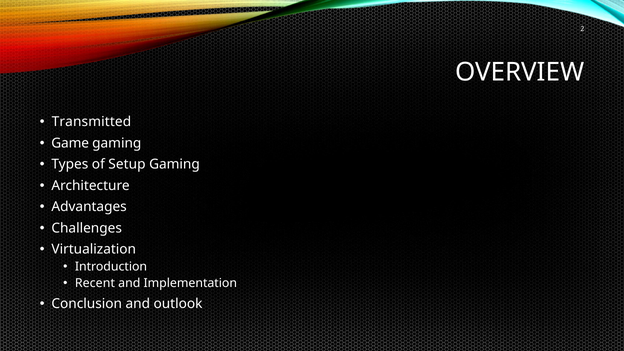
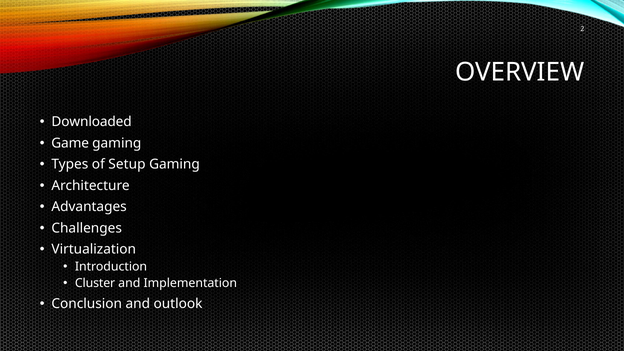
Transmitted: Transmitted -> Downloaded
Recent: Recent -> Cluster
